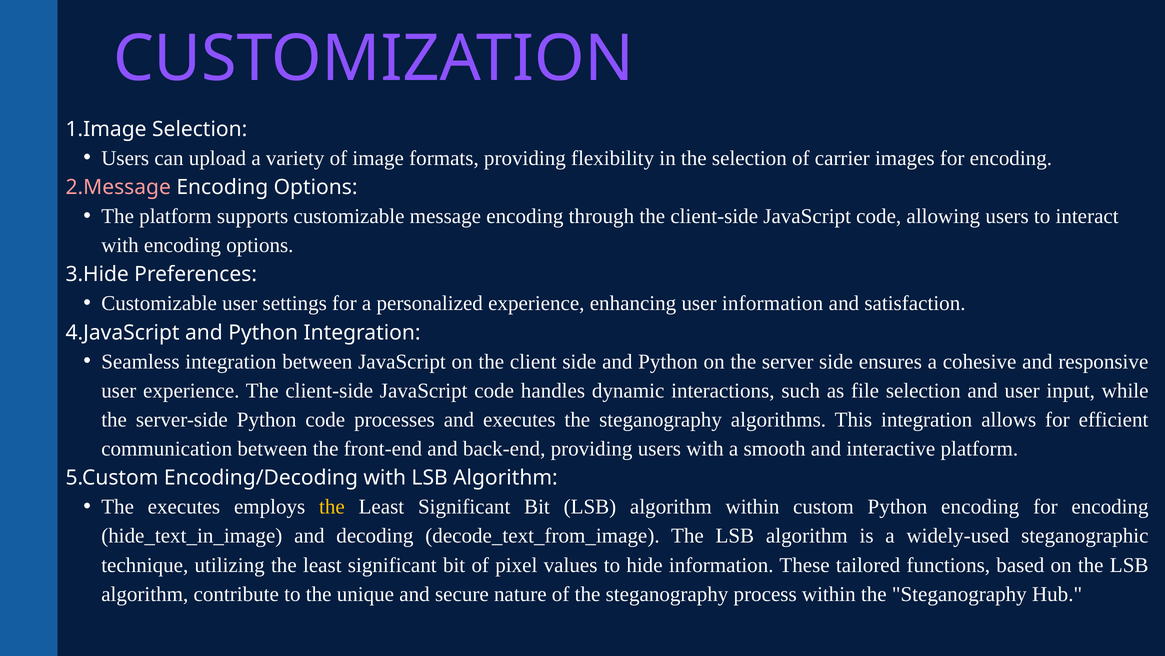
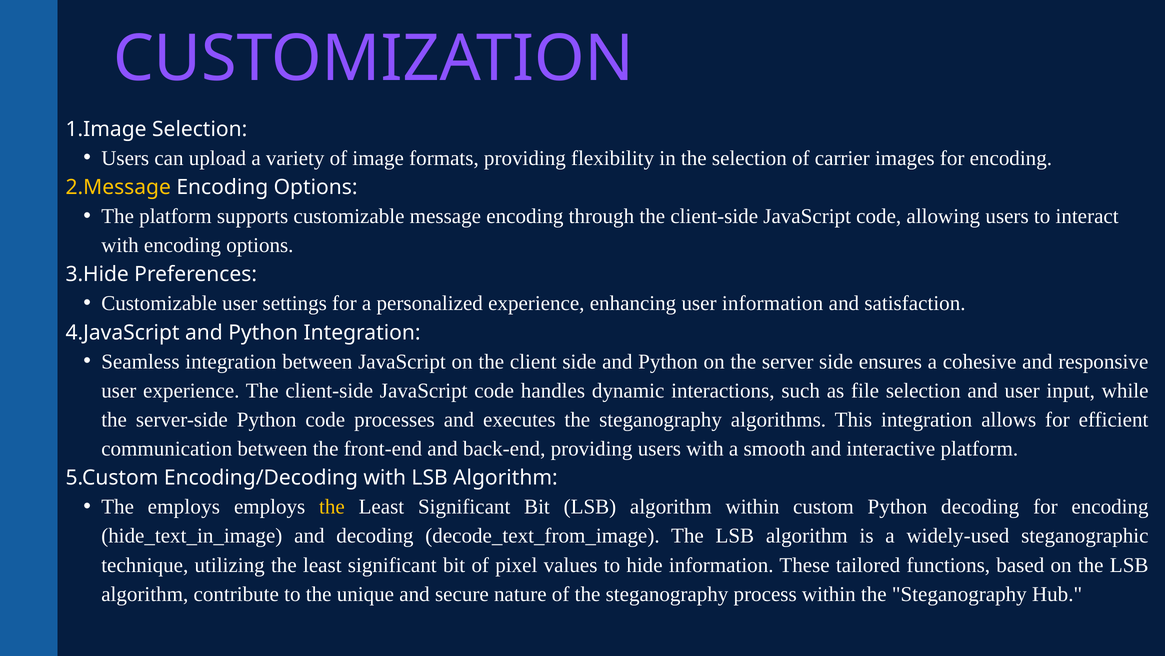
2.Message colour: pink -> yellow
The executes: executes -> employs
Python encoding: encoding -> decoding
